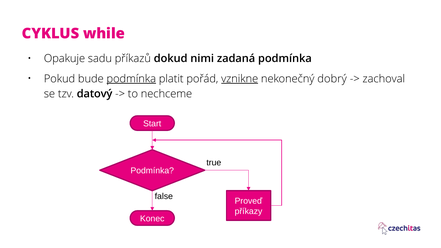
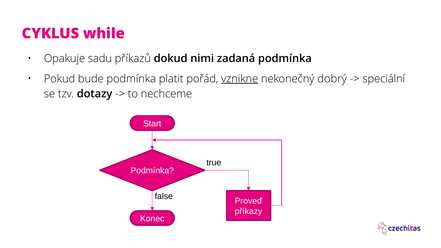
podmínka at (131, 79) underline: present -> none
zachoval: zachoval -> speciální
datový: datový -> dotazy
